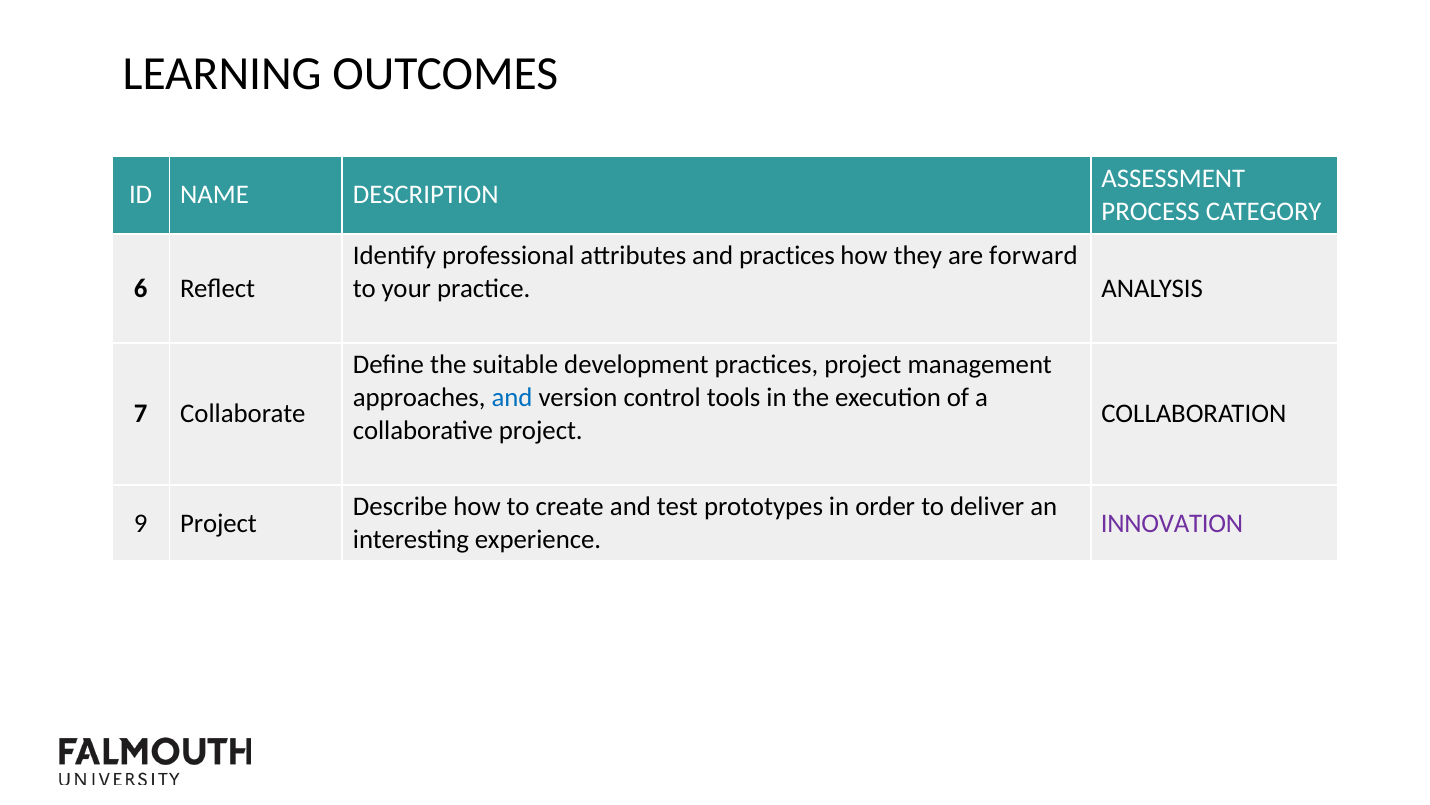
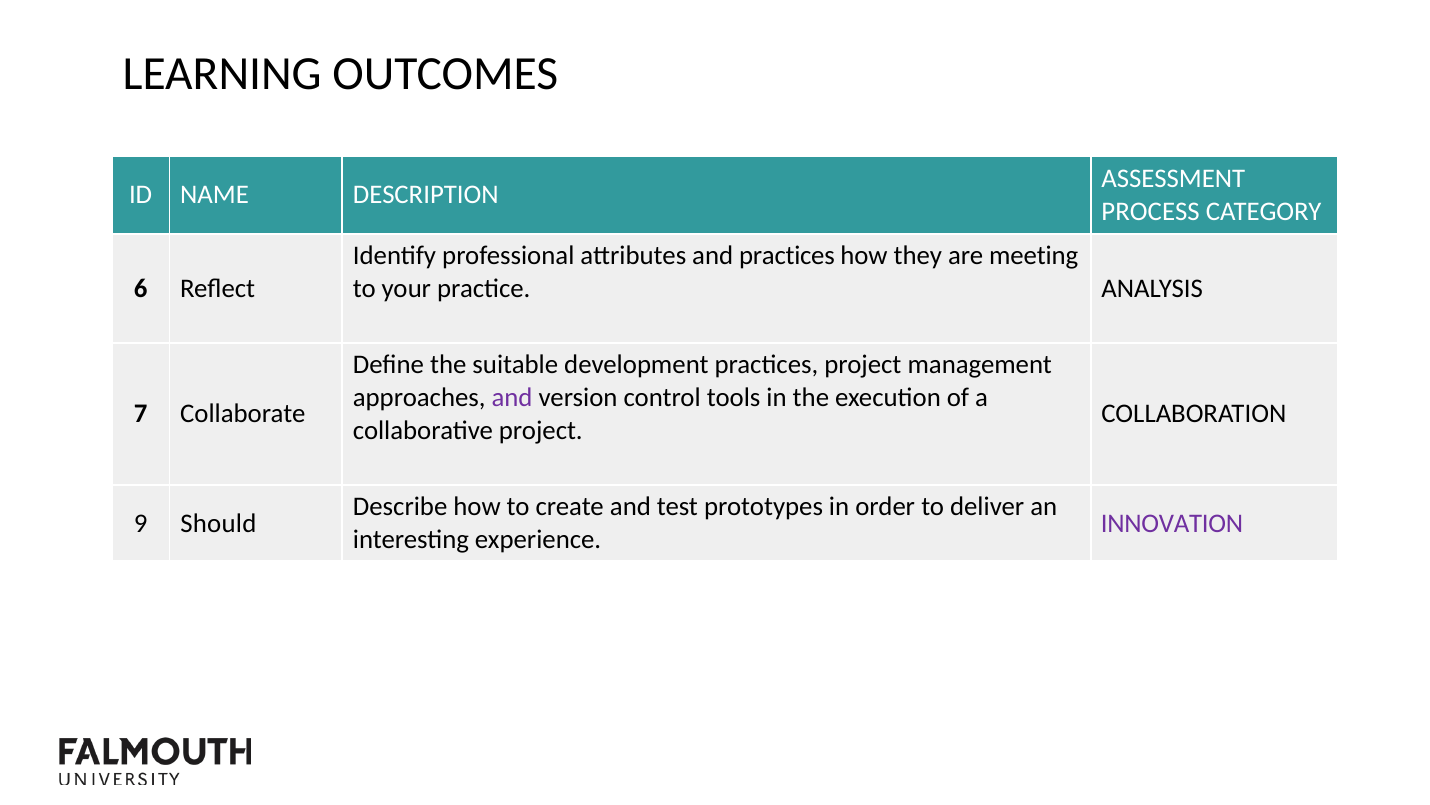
forward: forward -> meeting
and at (512, 397) colour: blue -> purple
9 Project: Project -> Should
